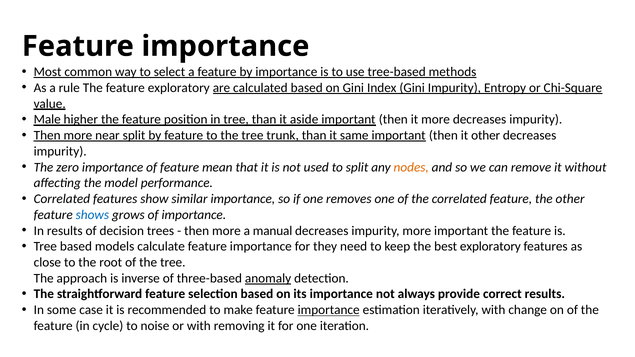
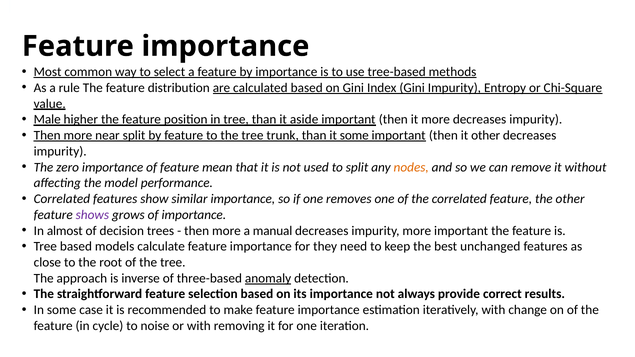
feature exploratory: exploratory -> distribution
it same: same -> some
shows colour: blue -> purple
In results: results -> almost
best exploratory: exploratory -> unchanged
importance at (329, 310) underline: present -> none
